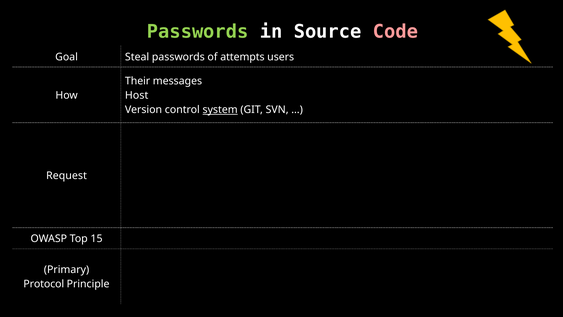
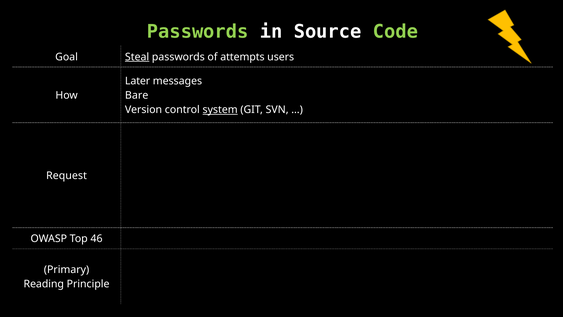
Code colour: pink -> light green
Steal underline: none -> present
Their: Their -> Later
Host: Host -> Bare
15: 15 -> 46
Protocol: Protocol -> Reading
